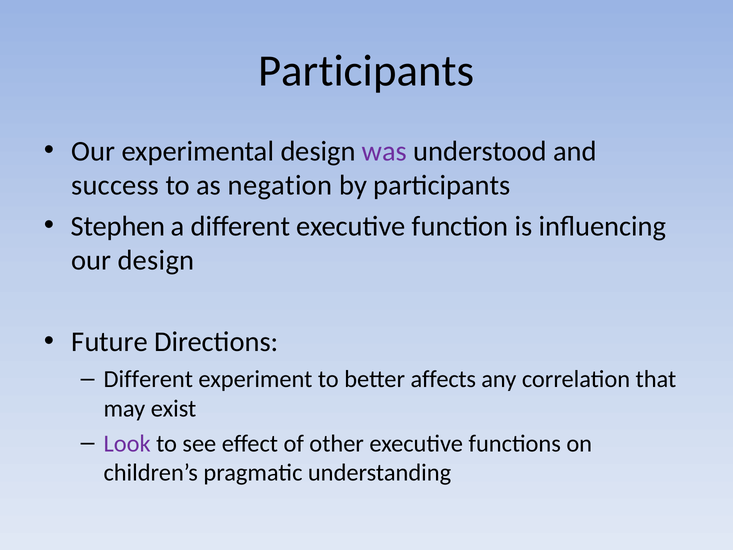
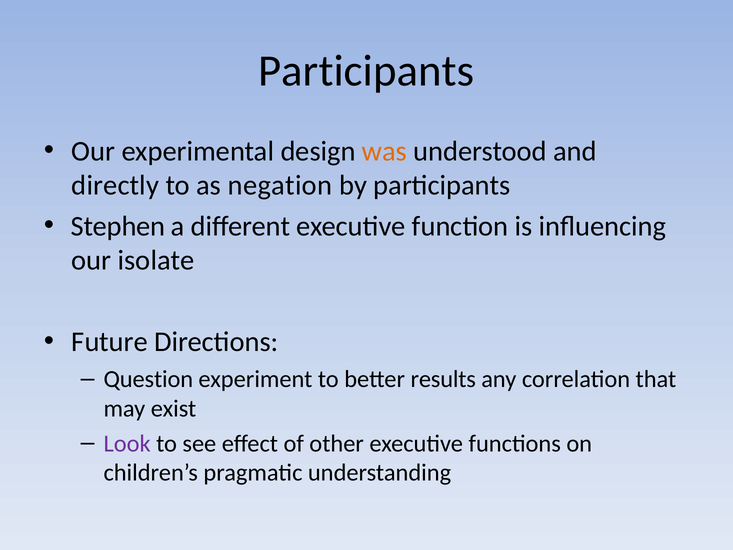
was colour: purple -> orange
success: success -> directly
our design: design -> isolate
Different at (148, 379): Different -> Question
affects: affects -> results
